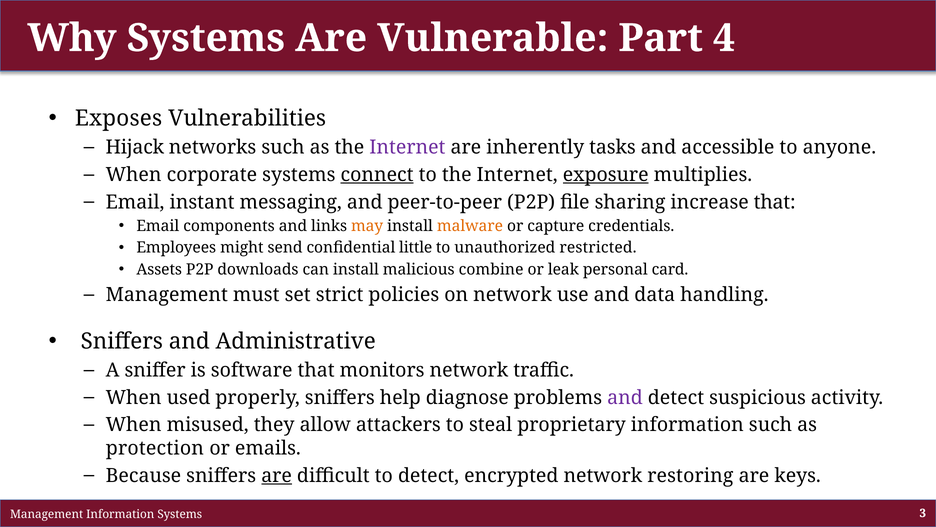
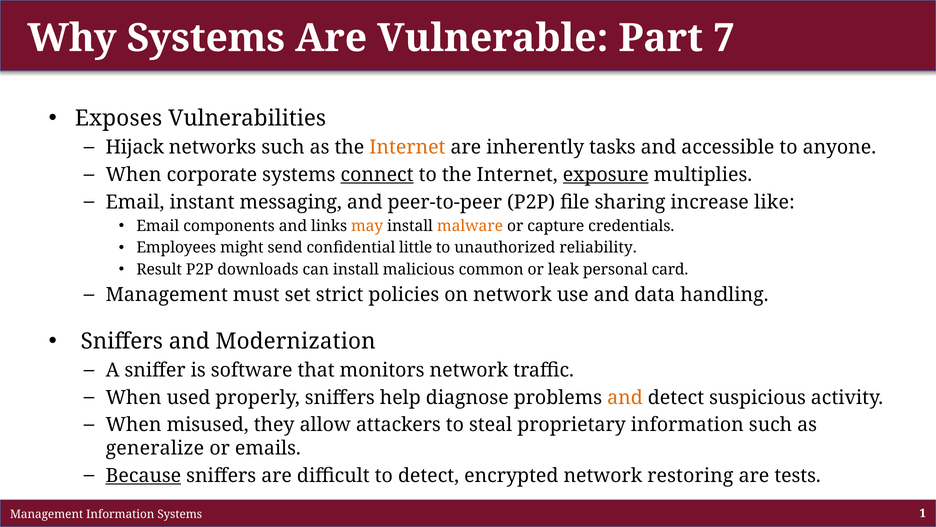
4: 4 -> 7
Internet at (407, 147) colour: purple -> orange
increase that: that -> like
restricted: restricted -> reliability
Assets: Assets -> Result
combine: combine -> common
Administrative: Administrative -> Modernization
and at (625, 397) colour: purple -> orange
protection: protection -> generalize
Because underline: none -> present
are at (277, 475) underline: present -> none
keys: keys -> tests
3: 3 -> 1
